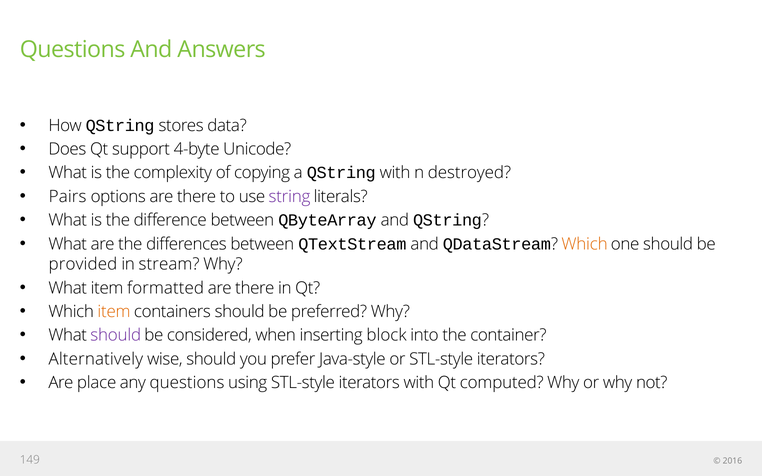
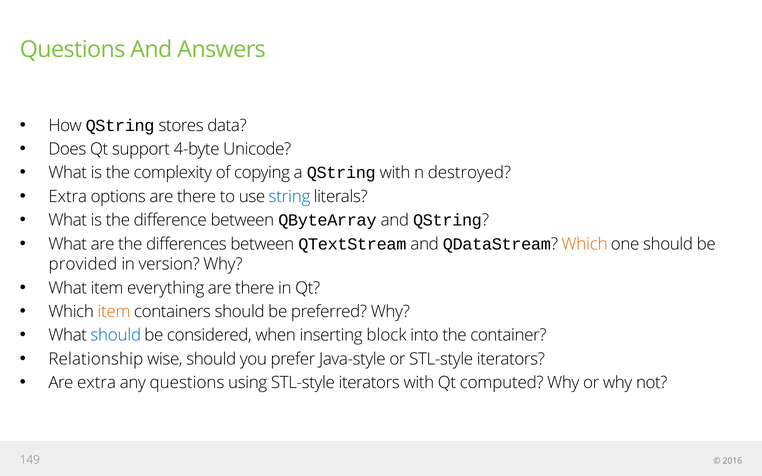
Pairs at (68, 197): Pairs -> Extra
string colour: purple -> blue
stream: stream -> version
formatted: formatted -> everything
should at (116, 335) colour: purple -> blue
Alternatively: Alternatively -> Relationship
Are place: place -> extra
